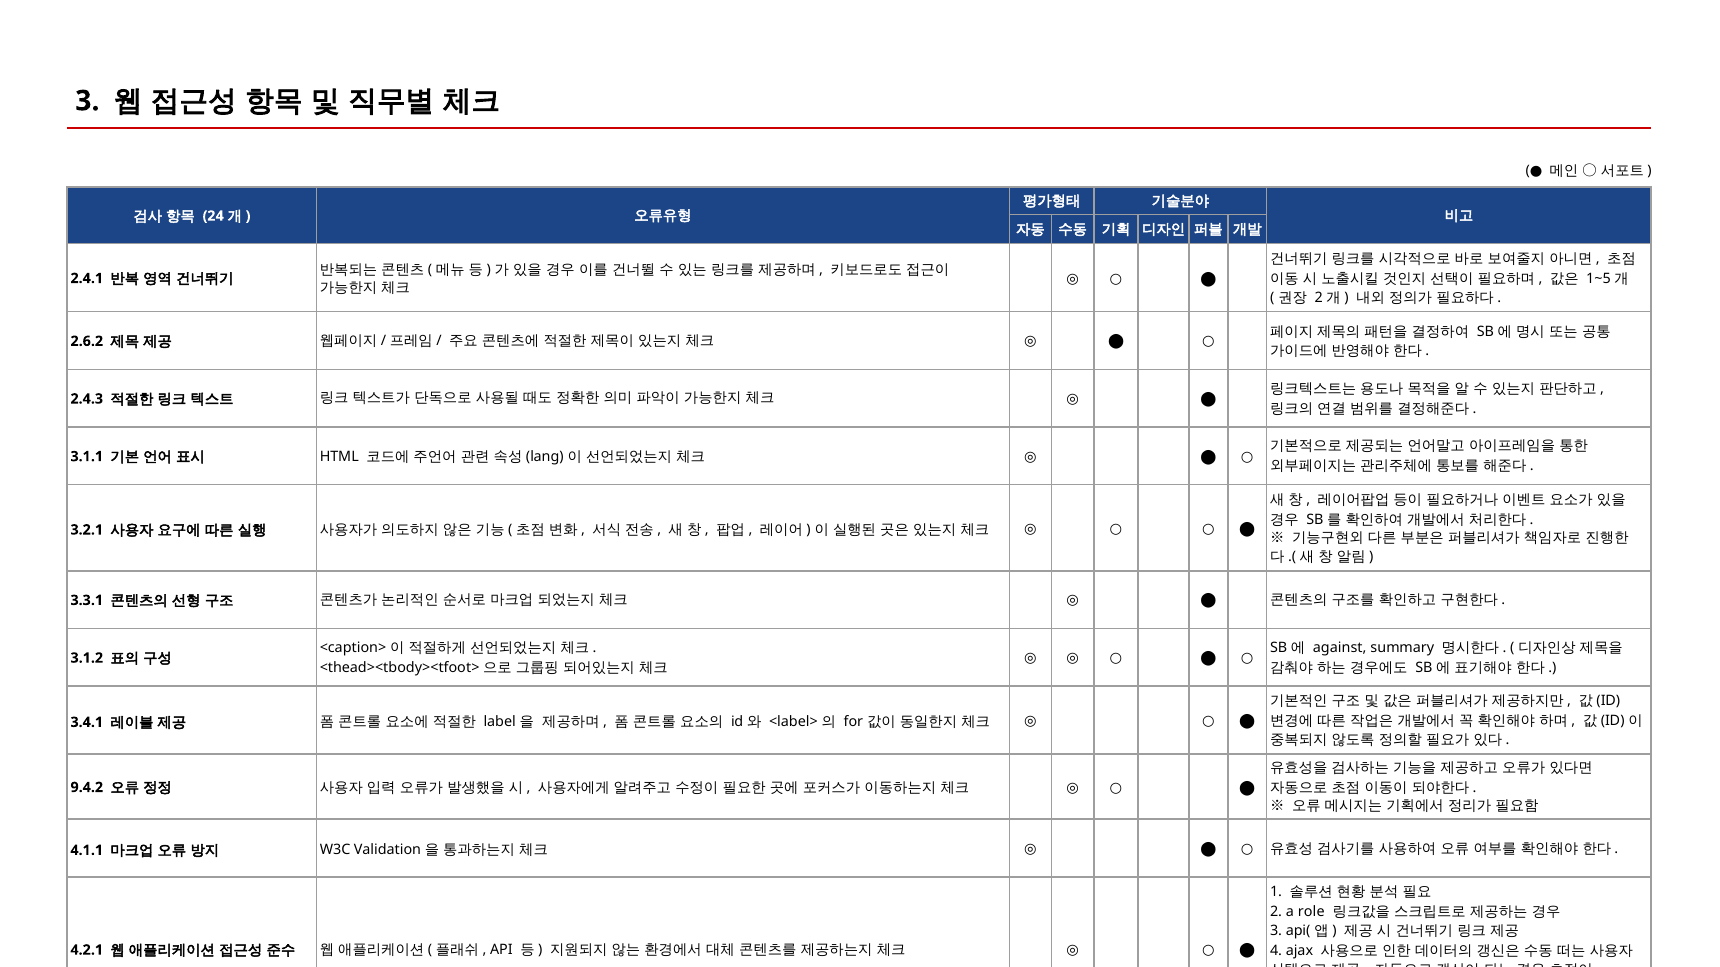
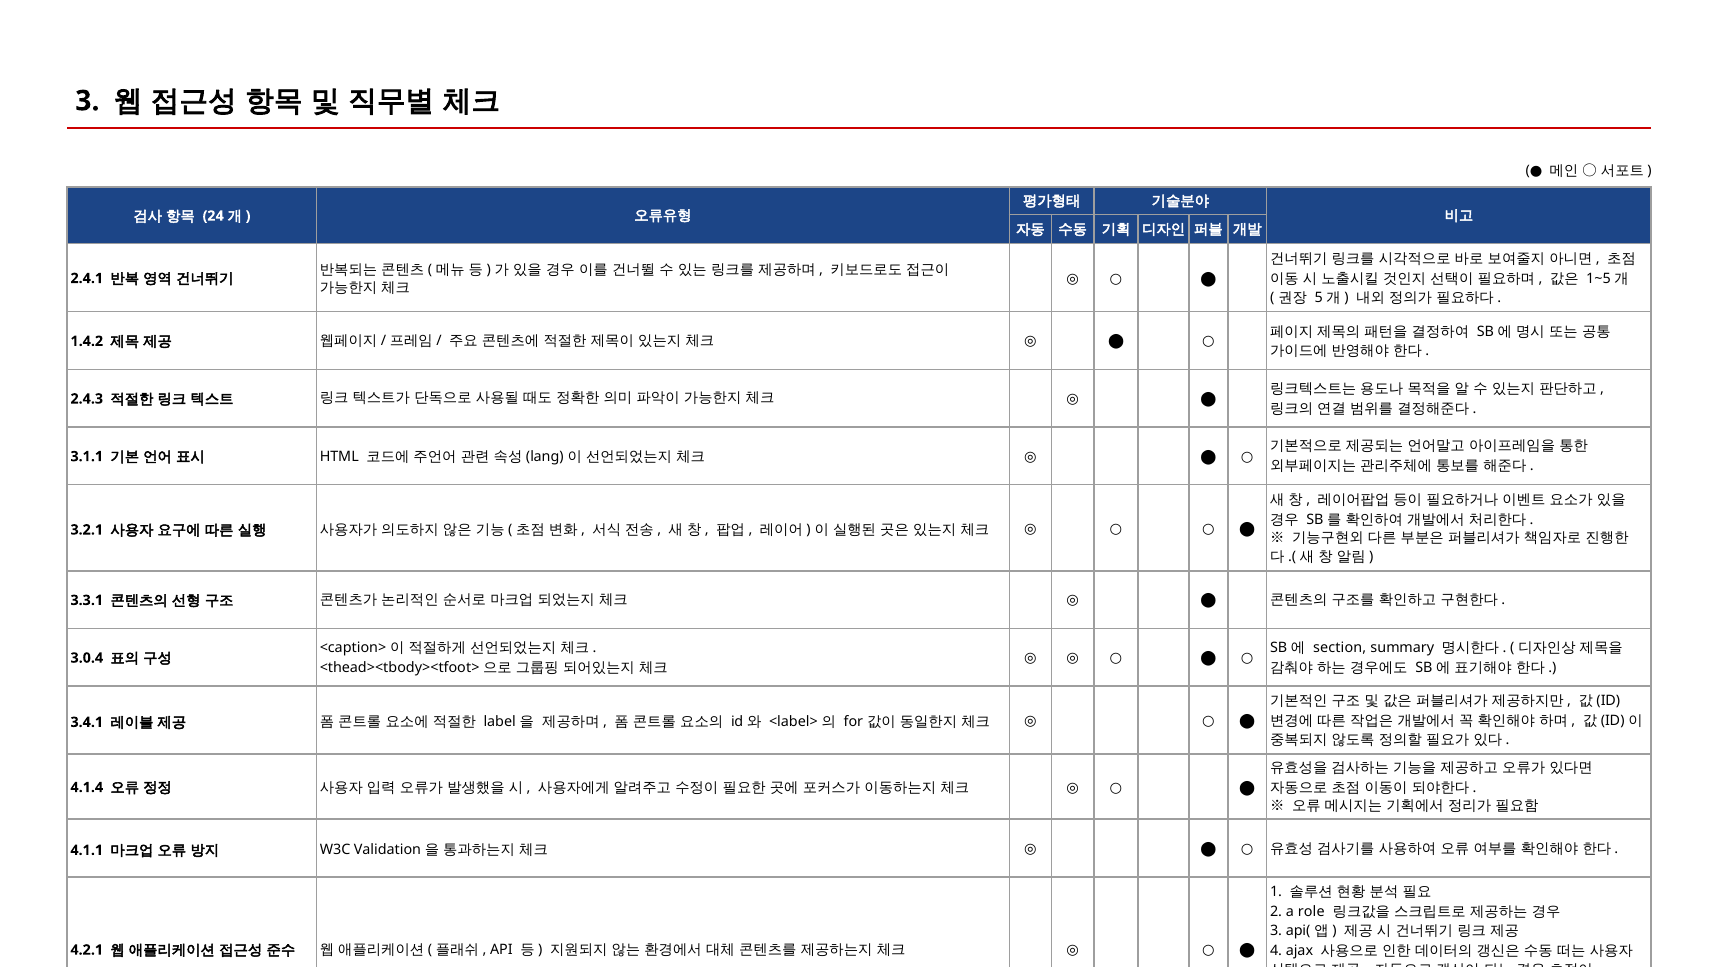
2 at (1319, 298): 2 -> 5
2.6.2: 2.6.2 -> 1.4.2
against: against -> section
3.1.2: 3.1.2 -> 3.0.4
9.4.2: 9.4.2 -> 4.1.4
